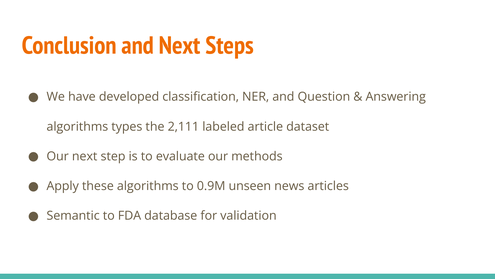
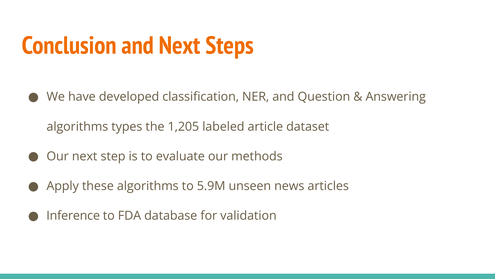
2,111: 2,111 -> 1,205
0.9M: 0.9M -> 5.9M
Semantic: Semantic -> Inference
